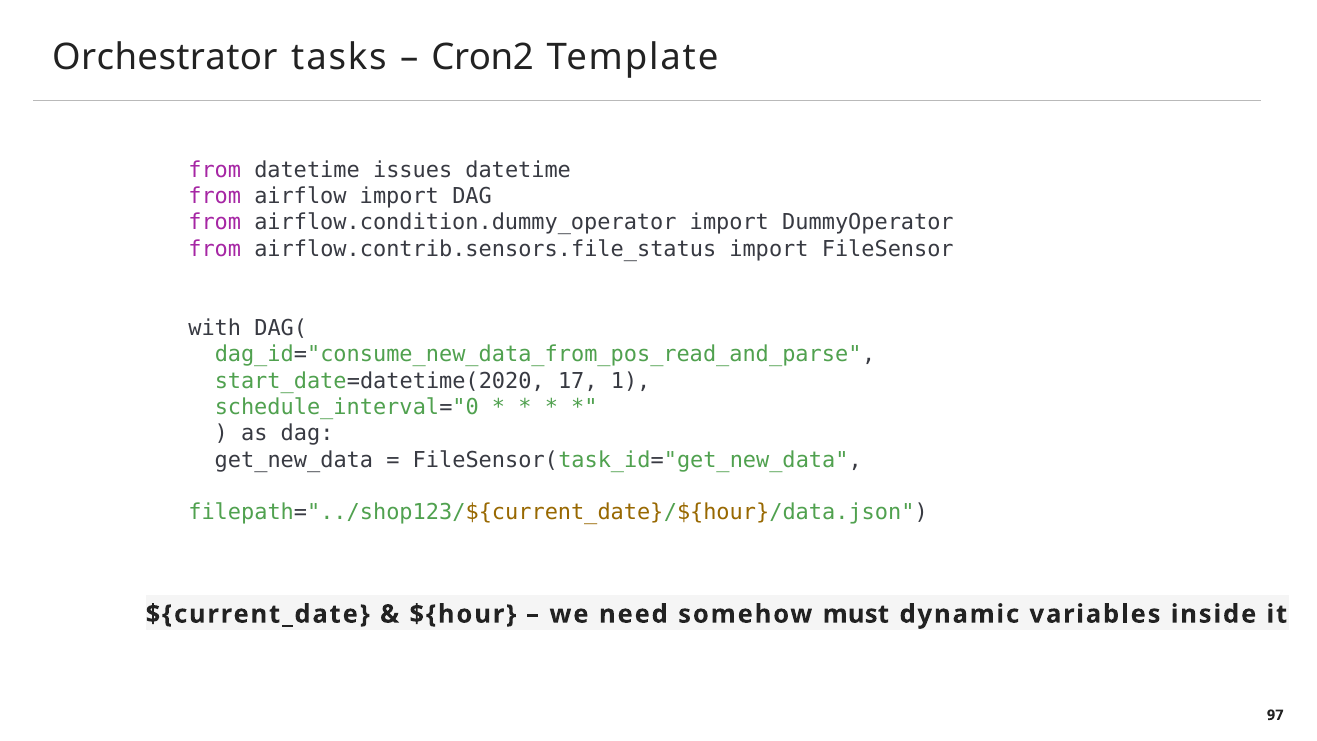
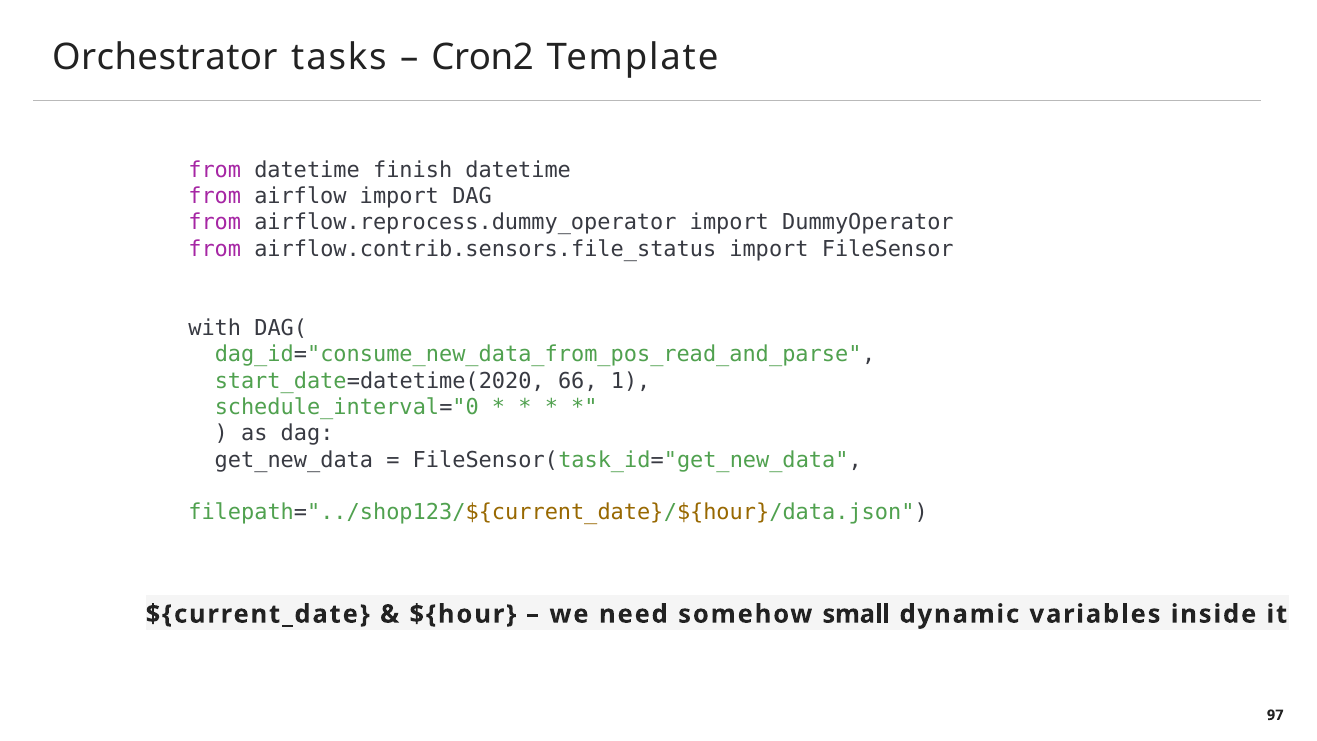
issues: issues -> finish
airflow.condition.dummy_operator: airflow.condition.dummy_operator -> airflow.reprocess.dummy_operator
17: 17 -> 66
must: must -> small
